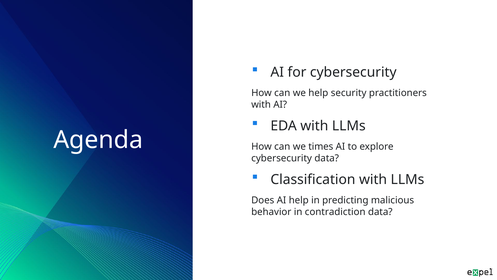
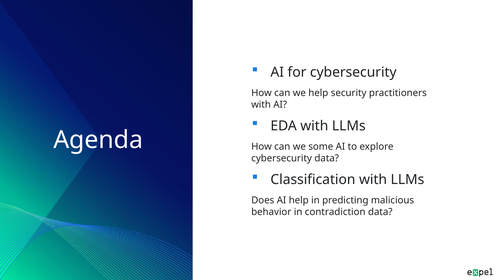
times: times -> some
